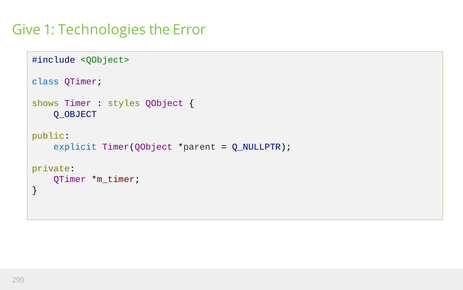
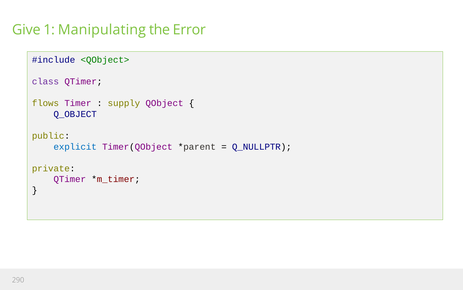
Technologies: Technologies -> Manipulating
class colour: blue -> purple
shows: shows -> flows
styles: styles -> supply
